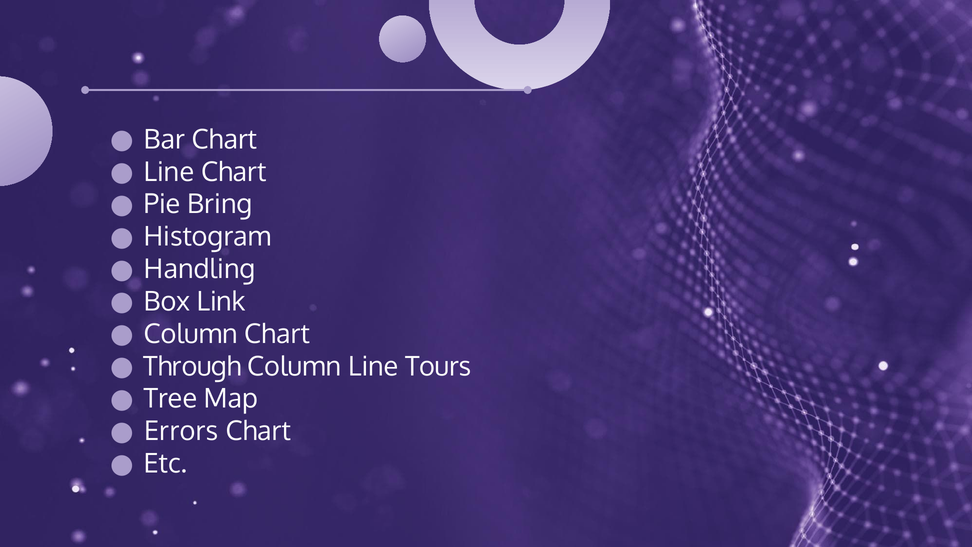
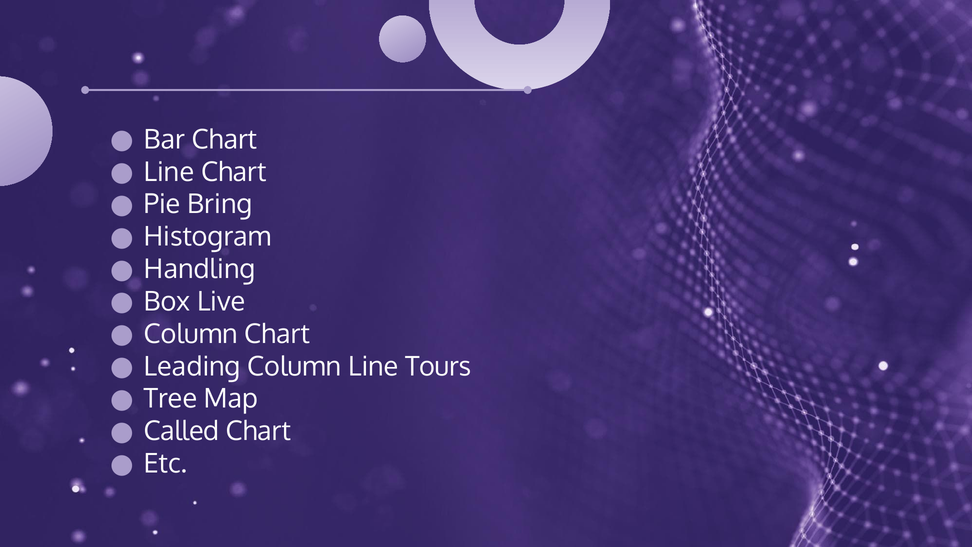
Link: Link -> Live
Through: Through -> Leading
Errors: Errors -> Called
